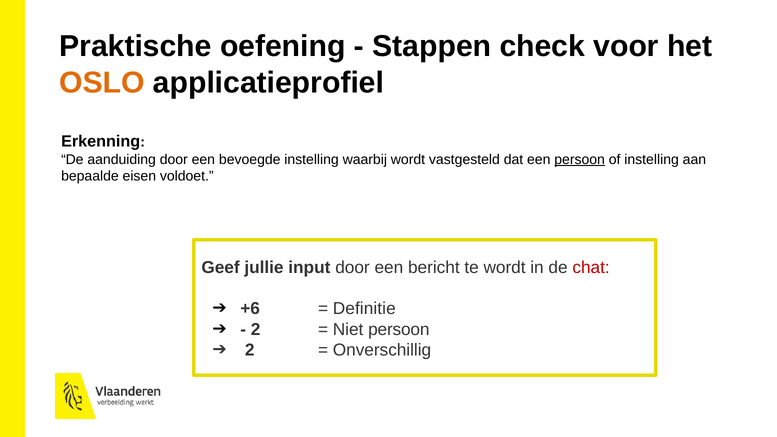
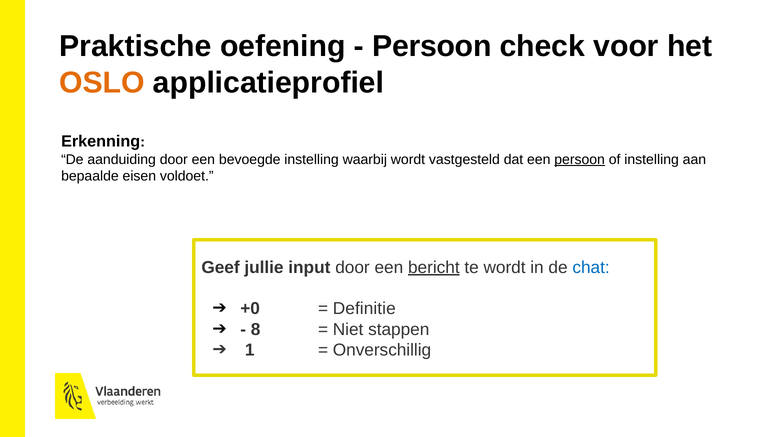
Stappen at (432, 46): Stappen -> Persoon
bericht underline: none -> present
chat colour: red -> blue
+6: +6 -> +0
2 at (256, 330): 2 -> 8
Niet persoon: persoon -> stappen
2 at (250, 350): 2 -> 1
